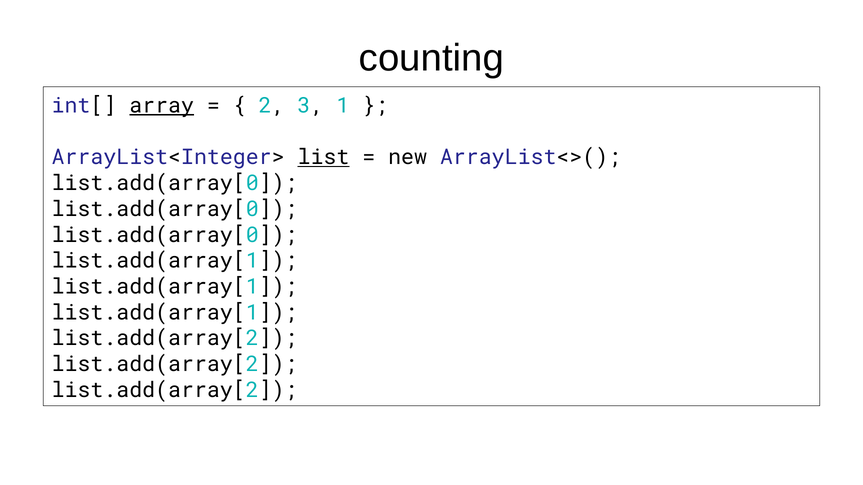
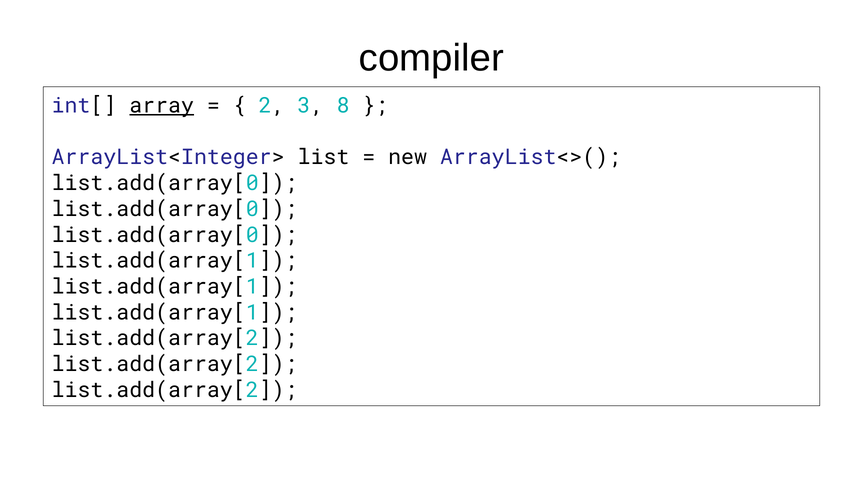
counting: counting -> compiler
1: 1 -> 8
list underline: present -> none
